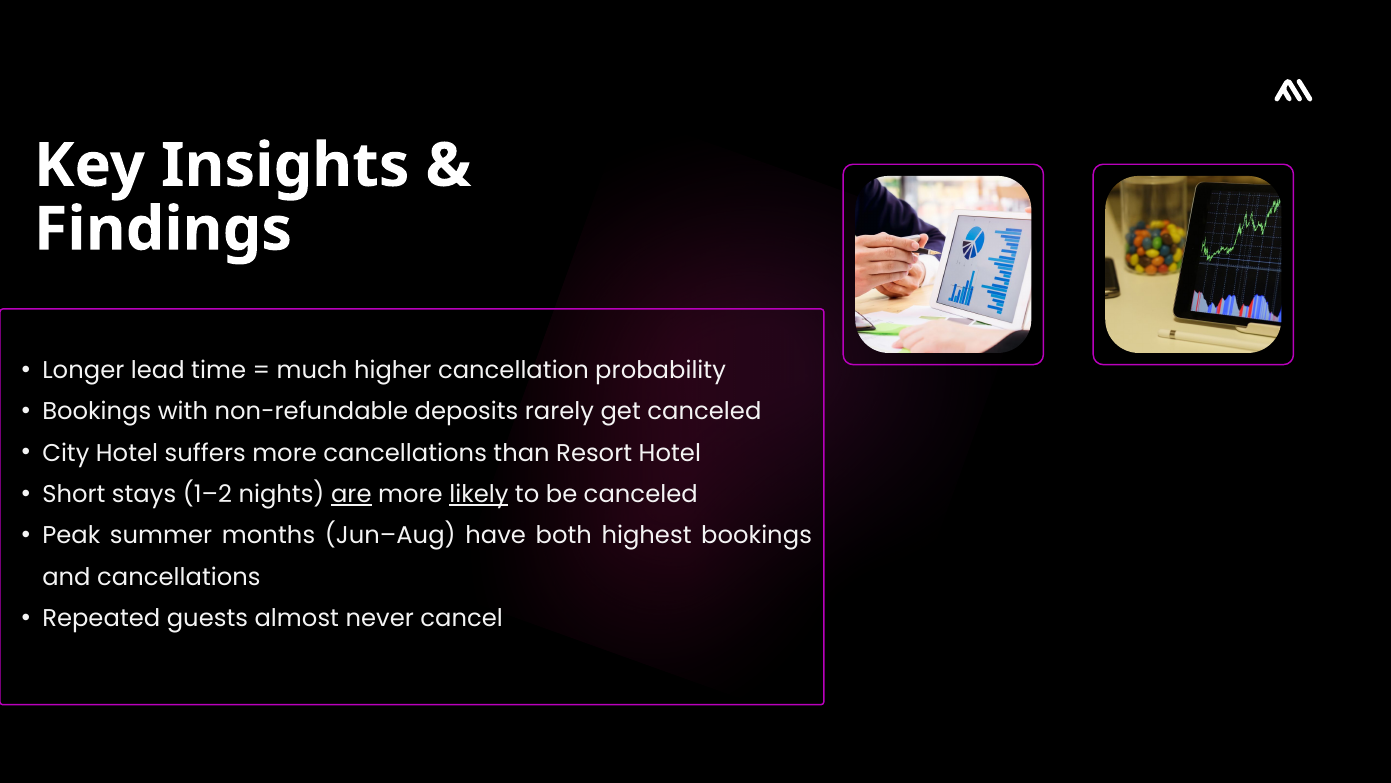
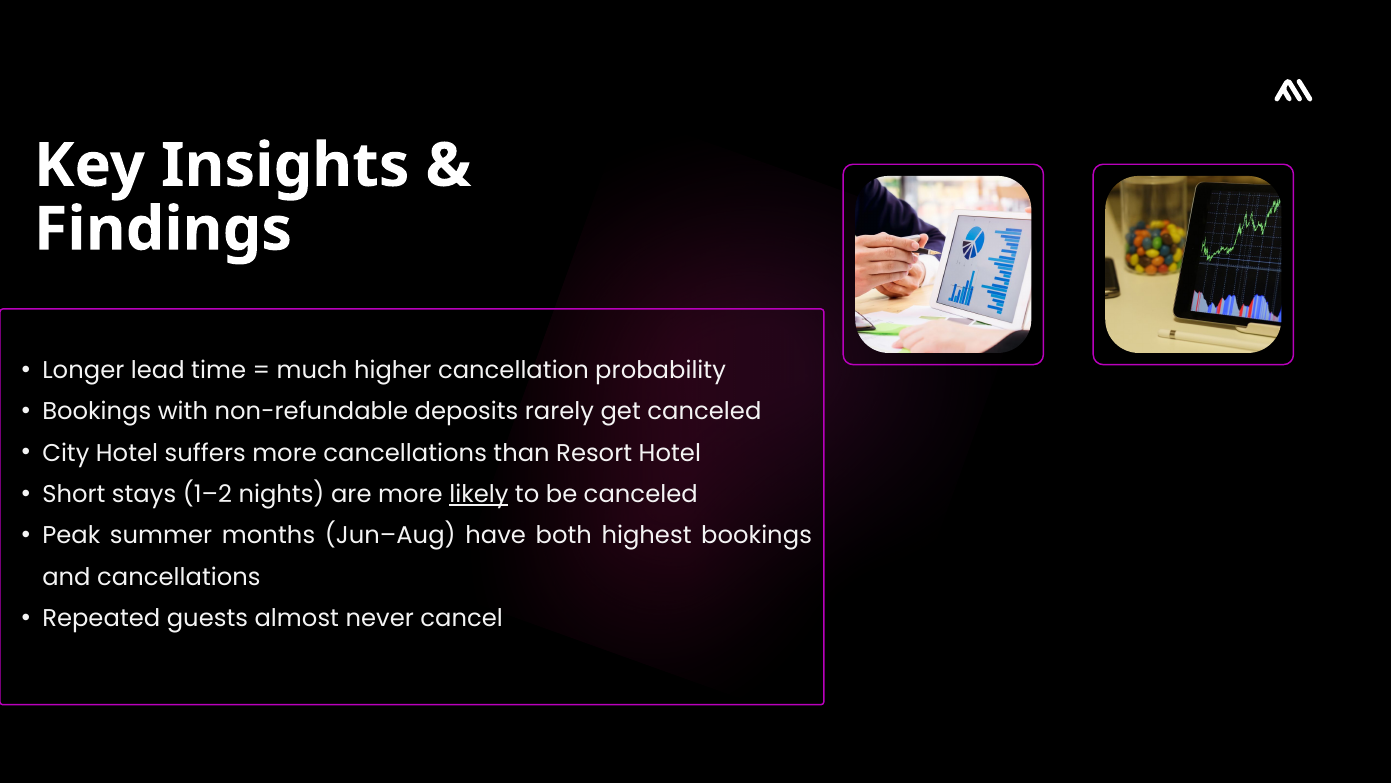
are underline: present -> none
